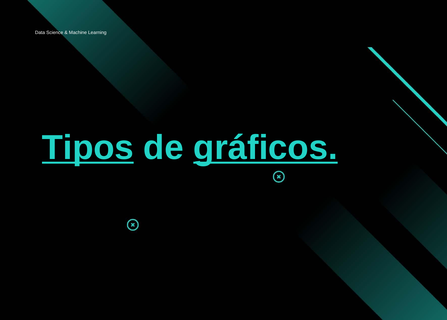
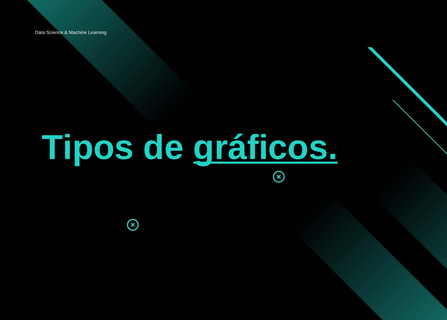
Tipos underline: present -> none
